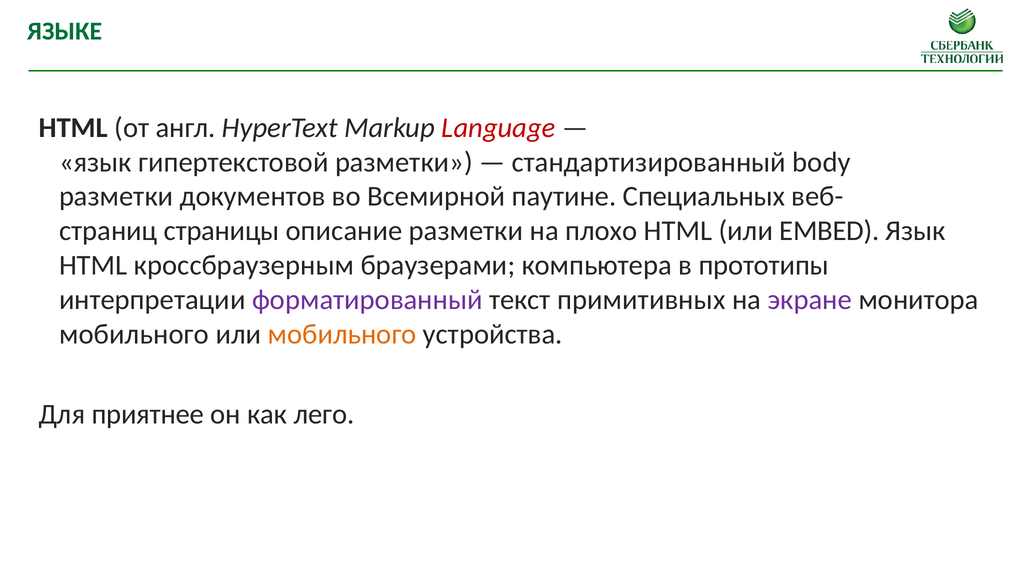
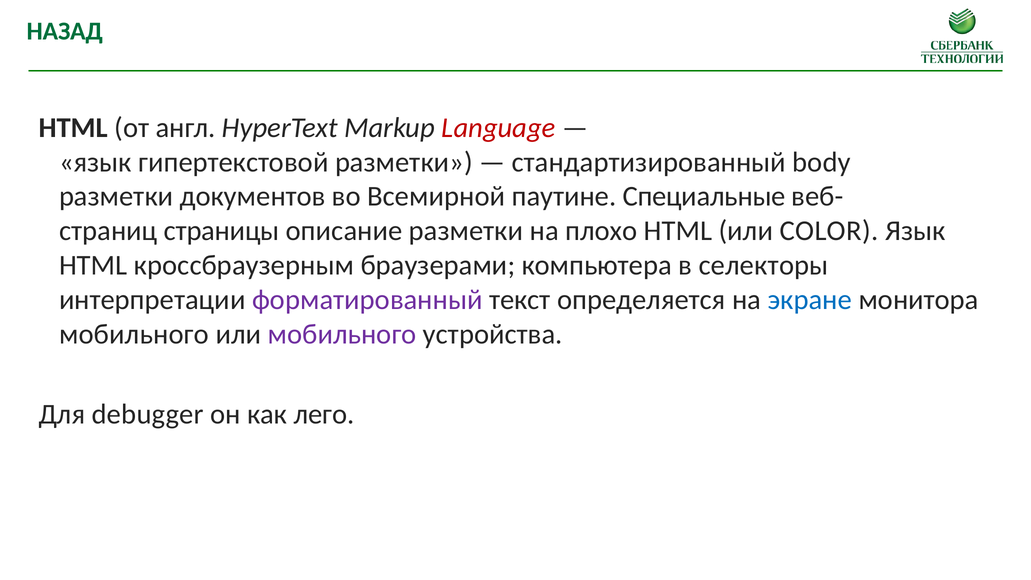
ЯЗЫКЕ: ЯЗЫКЕ -> НАЗАД
Специальных: Специальных -> Специальные
EMBED: EMBED -> COLOR
прототипы: прототипы -> селекторы
примитивных: примитивных -> определяется
экране colour: purple -> blue
мобильного at (342, 334) colour: orange -> purple
приятнее: приятнее -> debugger
